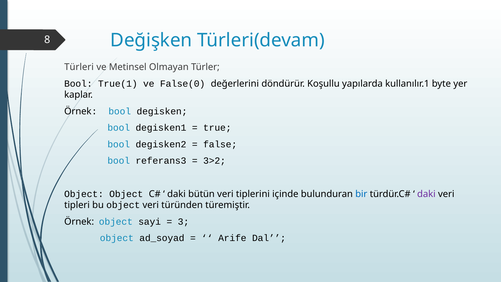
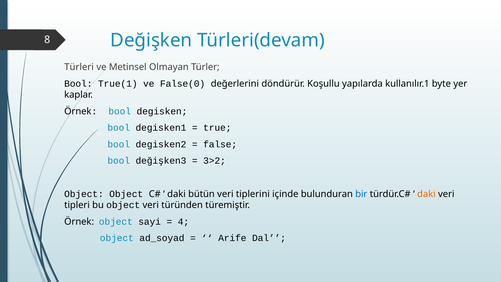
referans3: referans3 -> değişken3
daki at (426, 194) colour: purple -> orange
3: 3 -> 4
